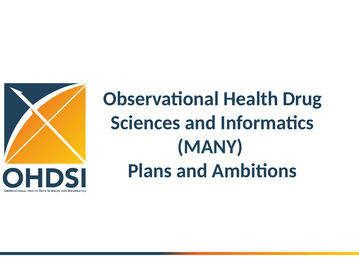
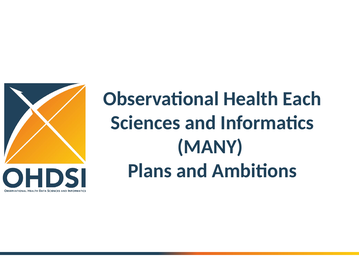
Drug: Drug -> Each
